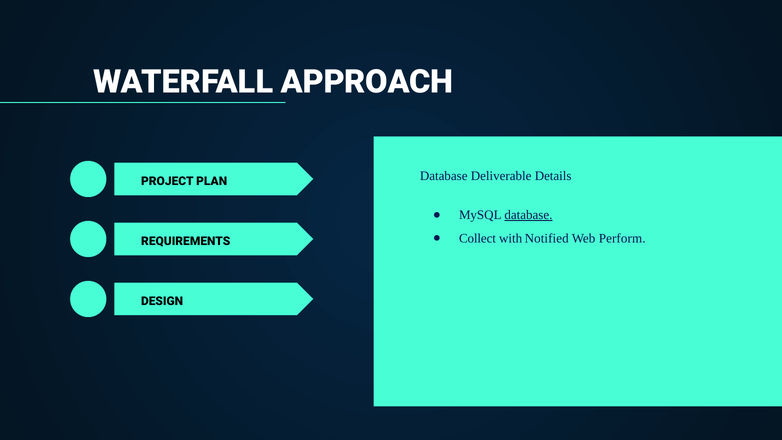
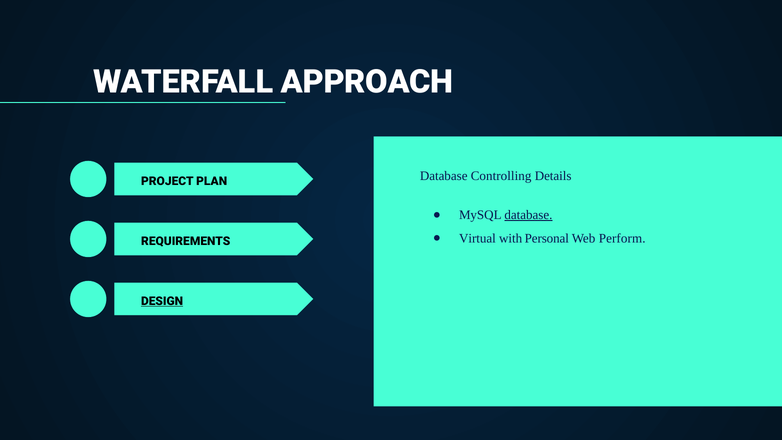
Deliverable: Deliverable -> Controlling
Collect: Collect -> Virtual
Notified: Notified -> Personal
DESIGN underline: none -> present
